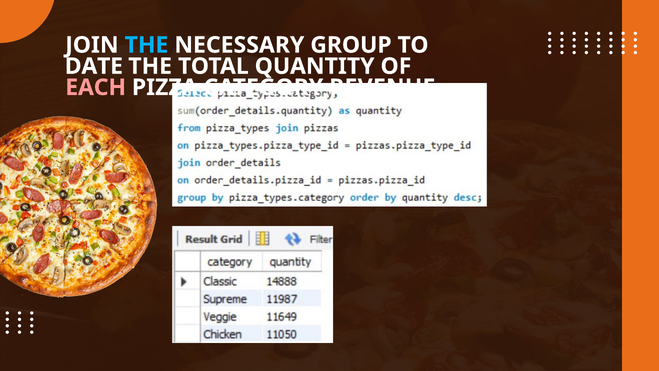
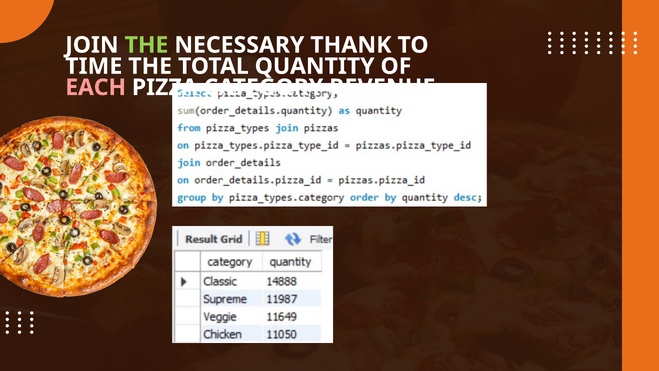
THE at (146, 45) colour: light blue -> light green
GROUP: GROUP -> THANK
DATE: DATE -> TIME
